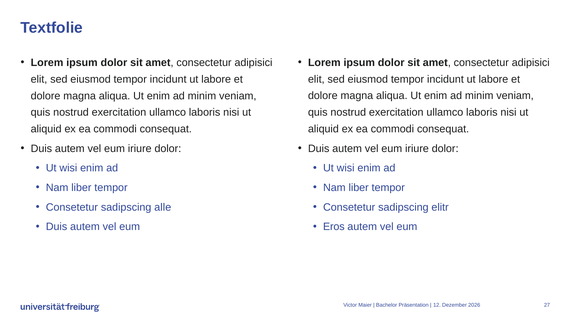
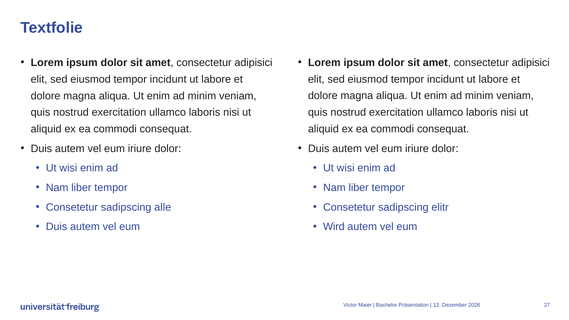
Eros: Eros -> Wird
